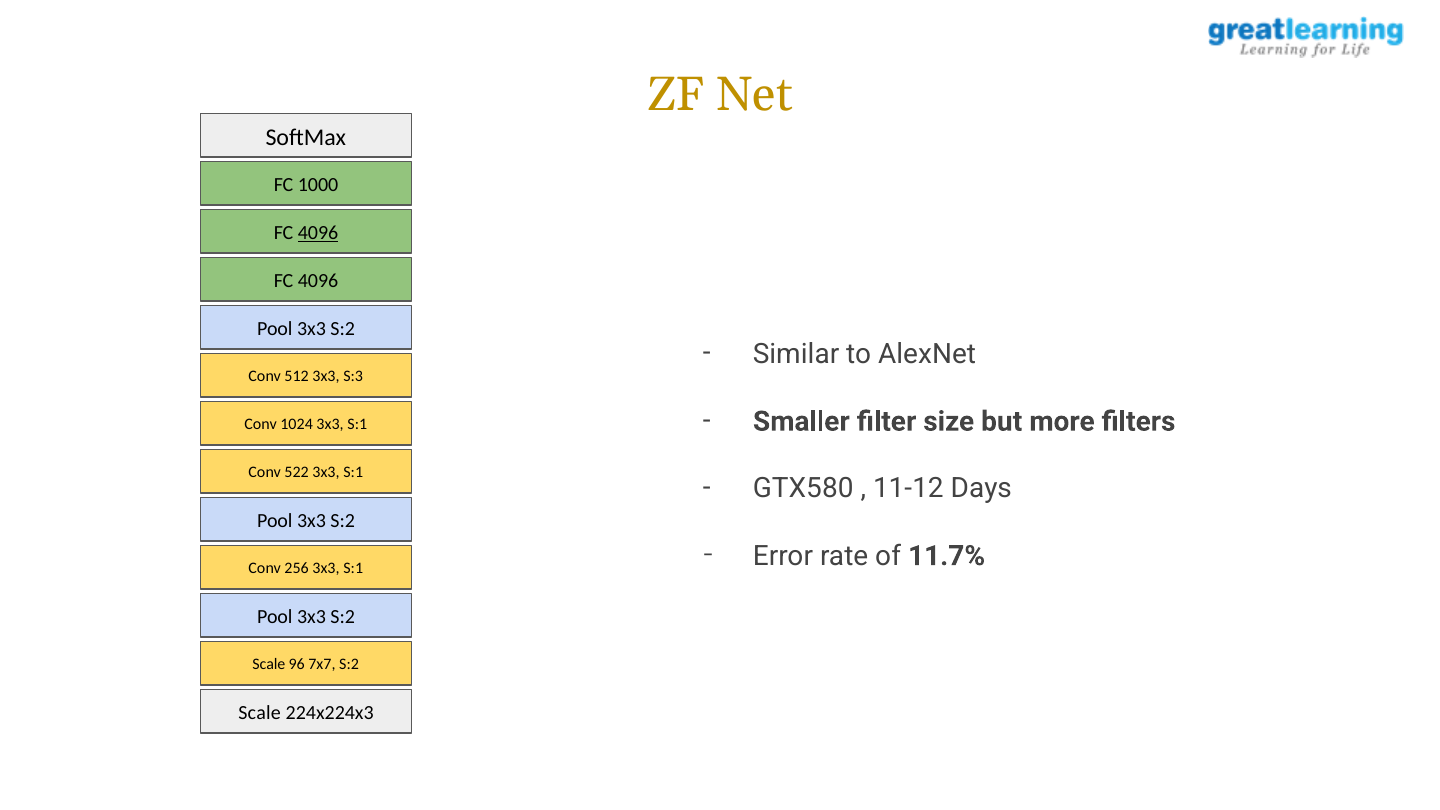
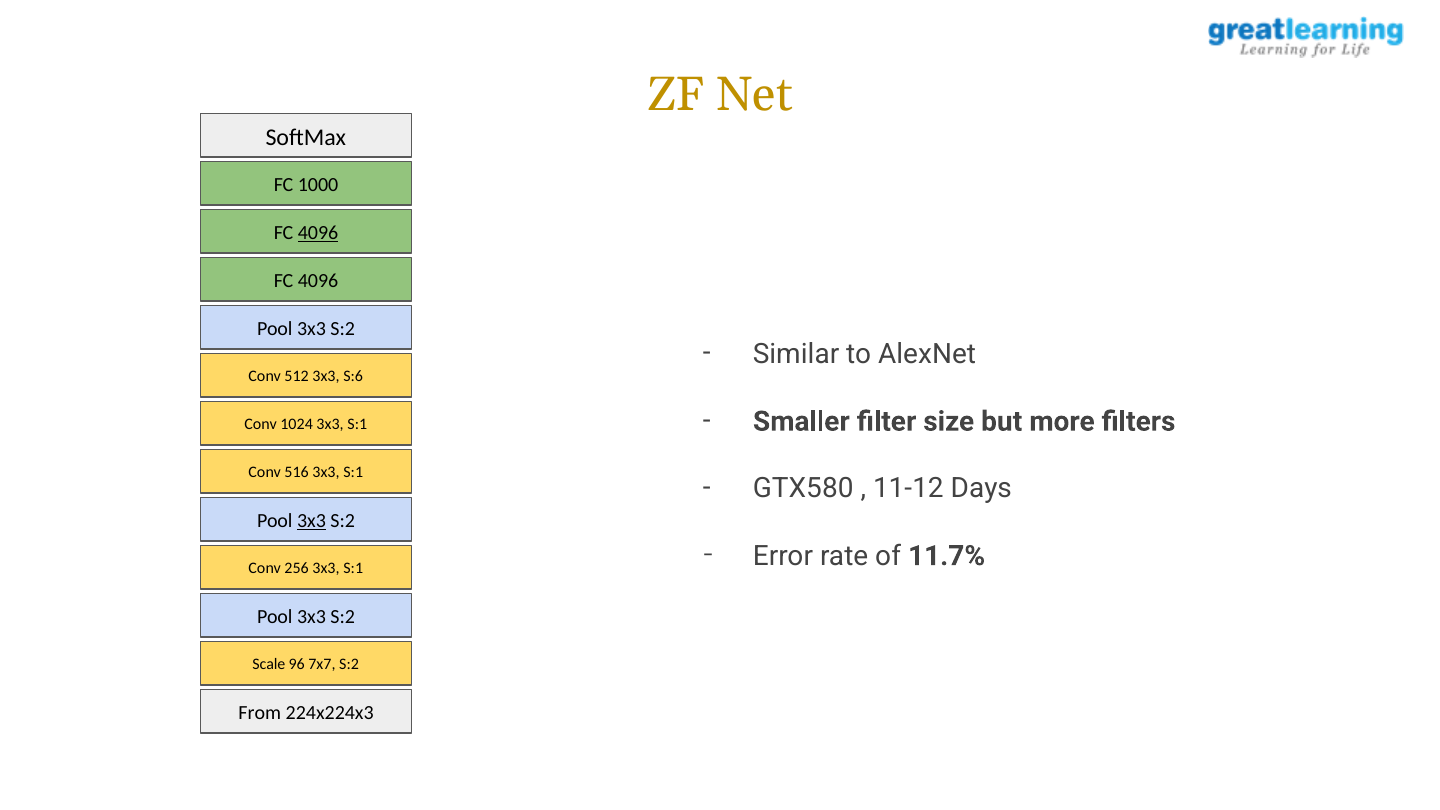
S:3: S:3 -> S:6
522: 522 -> 516
3x3 at (311, 521) underline: none -> present
Scale at (260, 713): Scale -> From
